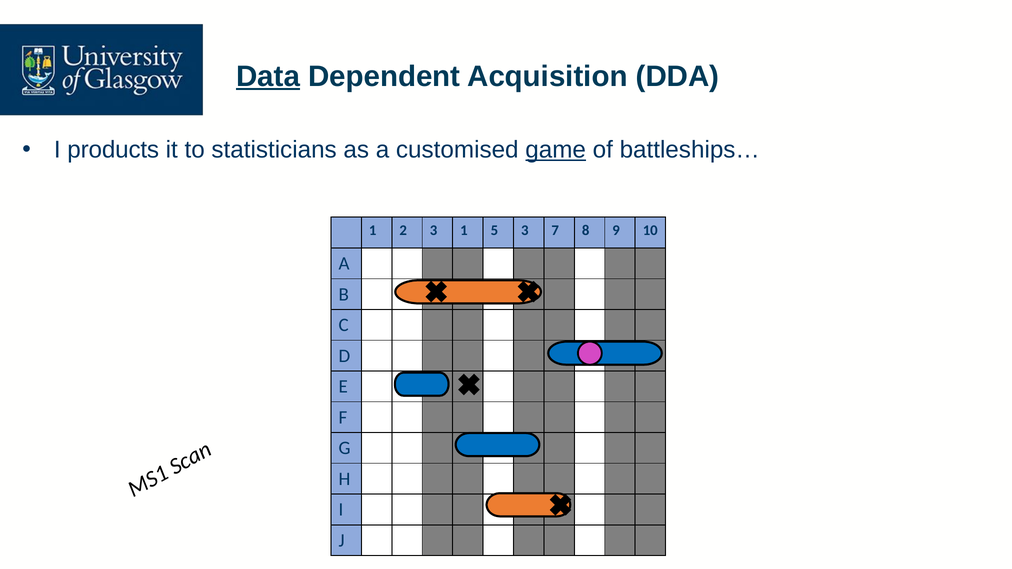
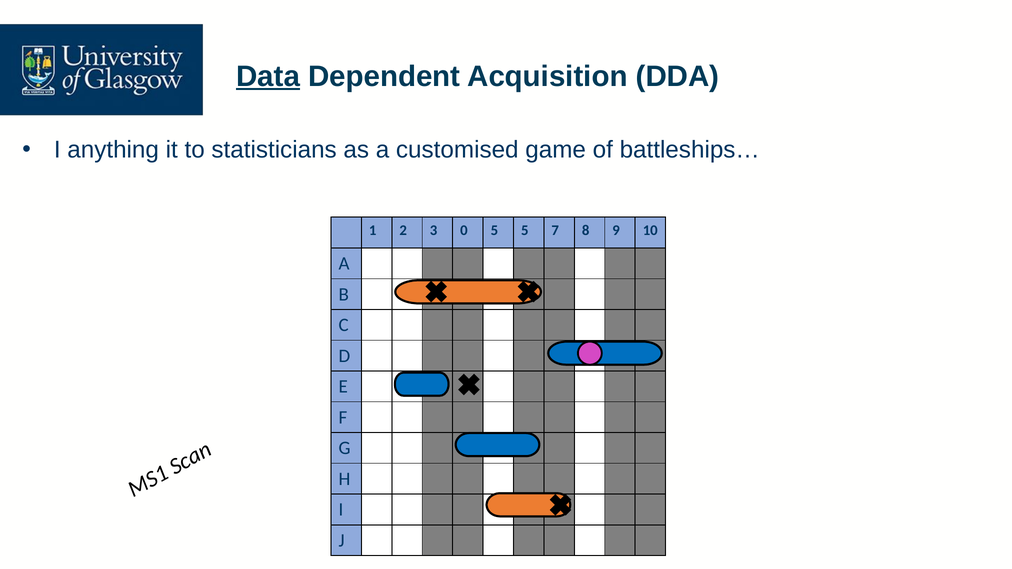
products: products -> anything
game underline: present -> none
3 1: 1 -> 0
5 3: 3 -> 5
